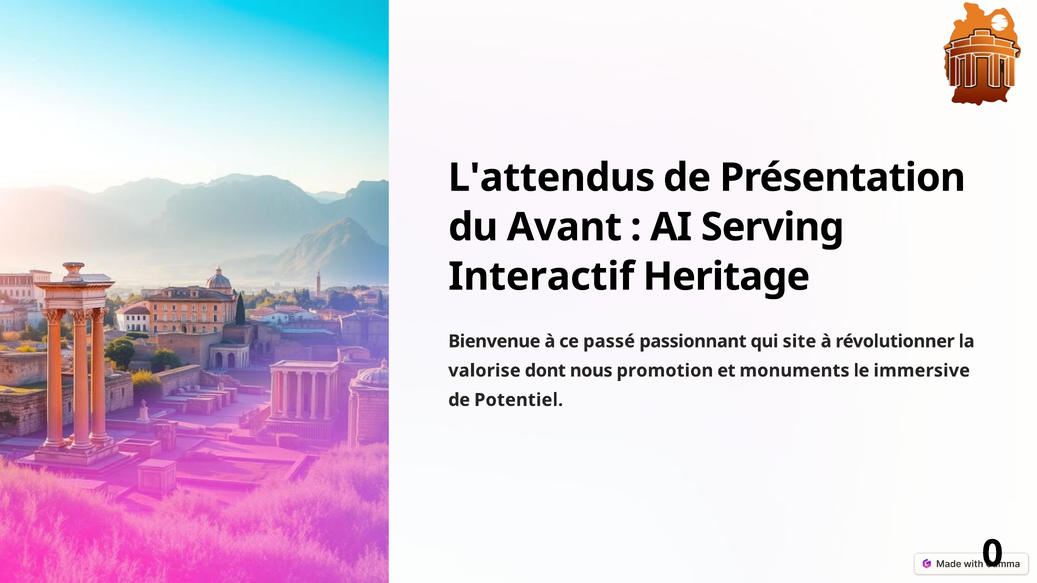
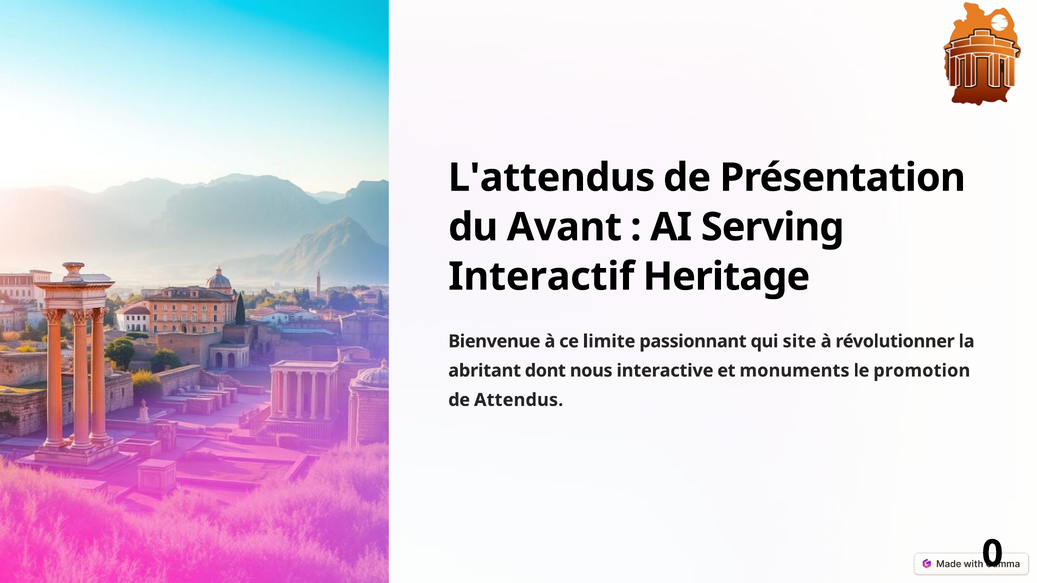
passé: passé -> limite
valorise: valorise -> abritant
promotion: promotion -> interactive
immersive: immersive -> promotion
Potentiel: Potentiel -> Attendus
